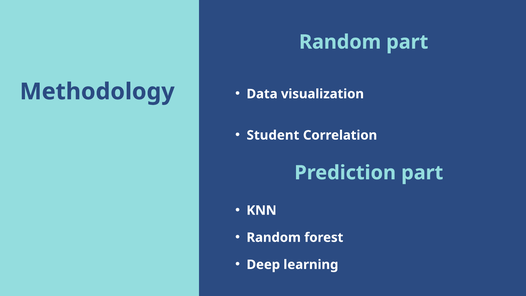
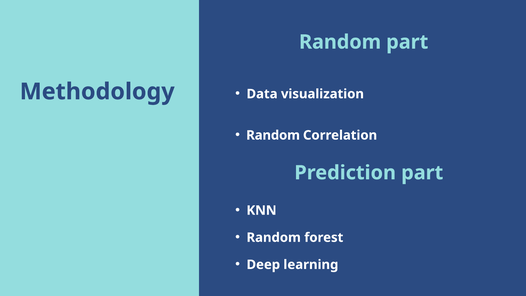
Student at (273, 135): Student -> Random
